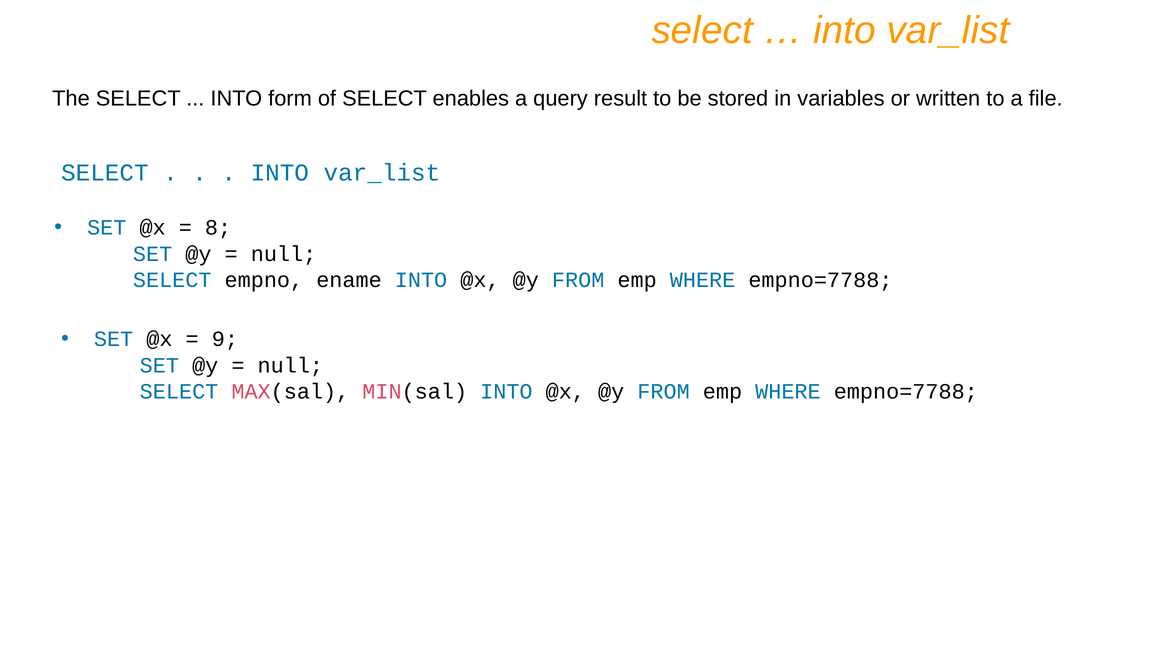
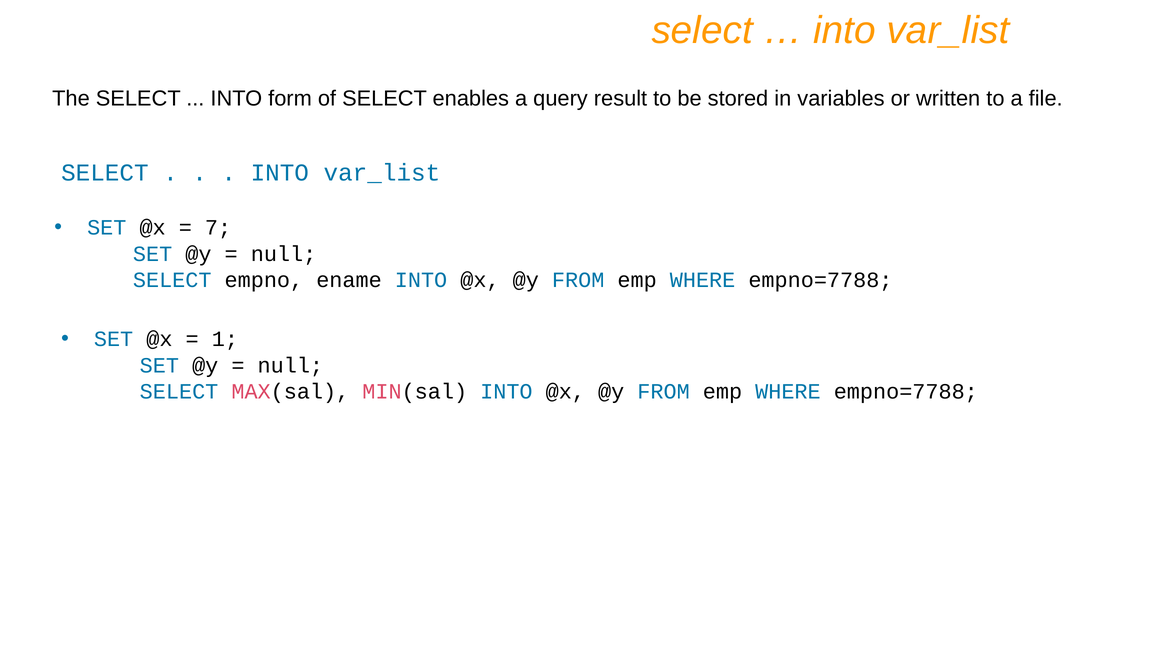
8: 8 -> 7
9: 9 -> 1
